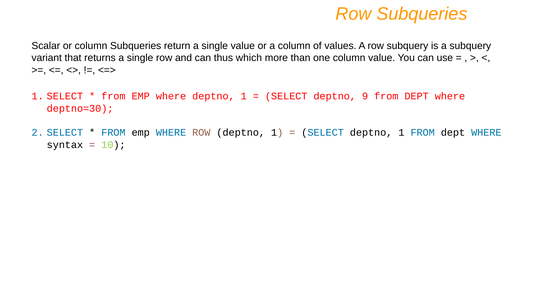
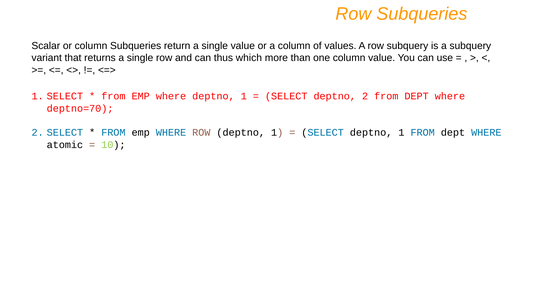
deptno 9: 9 -> 2
deptno=30: deptno=30 -> deptno=70
syntax: syntax -> atomic
